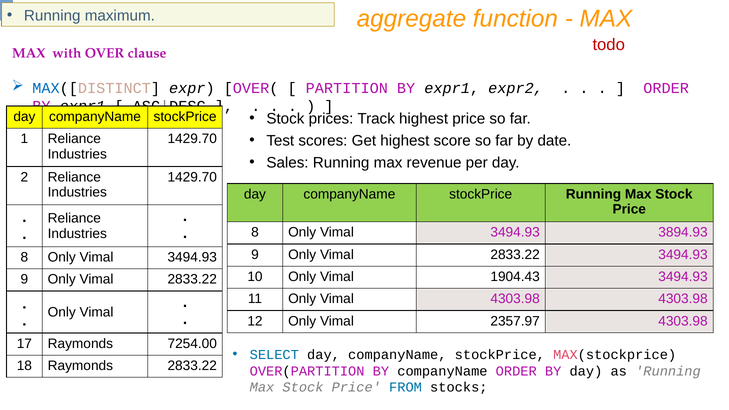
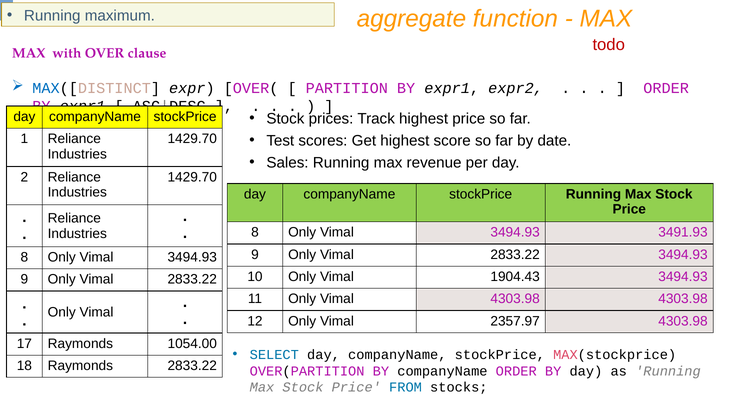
3894.93: 3894.93 -> 3491.93
7254.00: 7254.00 -> 1054.00
